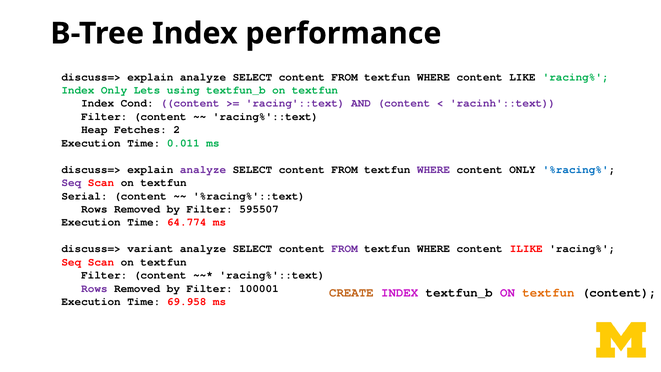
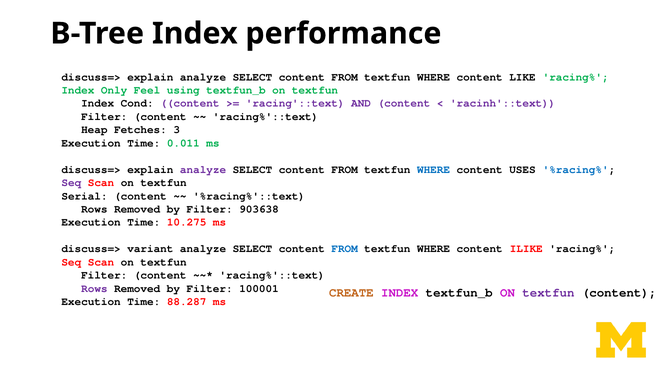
Lets: Lets -> Feel
2: 2 -> 3
WHERE at (434, 169) colour: purple -> blue
content ONLY: ONLY -> USES
595507: 595507 -> 903638
64.774: 64.774 -> 10.275
FROM at (345, 249) colour: purple -> blue
textfun at (548, 292) colour: orange -> purple
69.958: 69.958 -> 88.287
